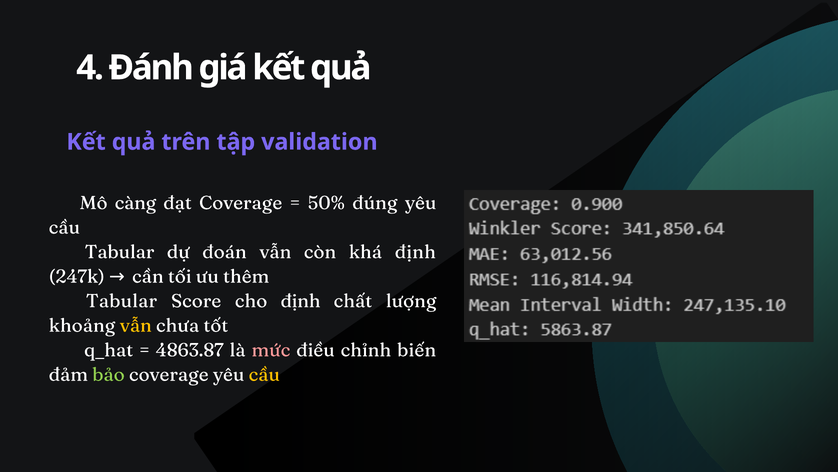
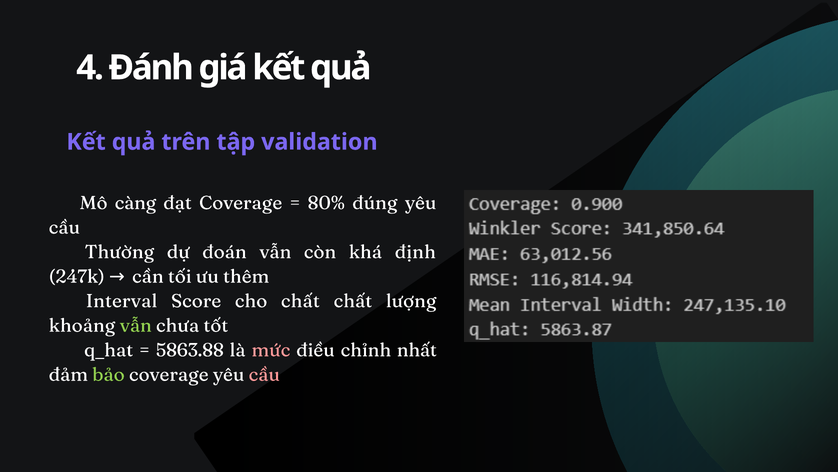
50%: 50% -> 80%
Tabular at (120, 252): Tabular -> Thường
Tabular at (122, 301): Tabular -> Interval
cho định: định -> chất
vẫn at (136, 325) colour: yellow -> light green
4863.87: 4863.87 -> 5863.88
biến: biến -> nhất
cầu at (264, 374) colour: yellow -> pink
